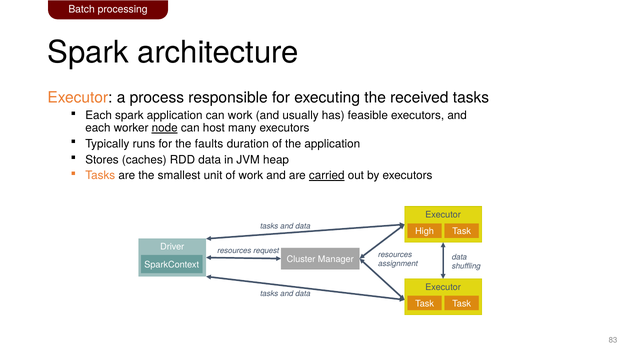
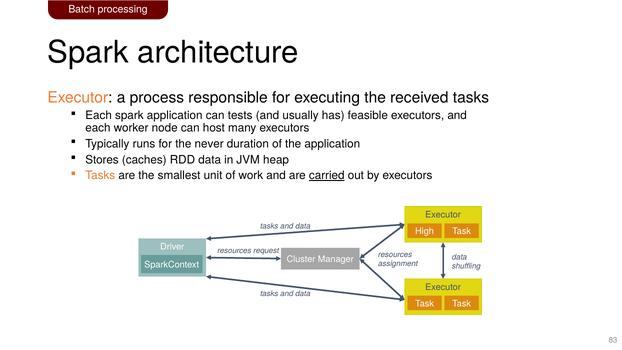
can work: work -> tests
node underline: present -> none
faults: faults -> never
